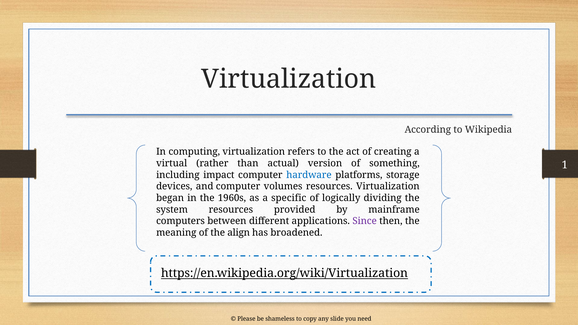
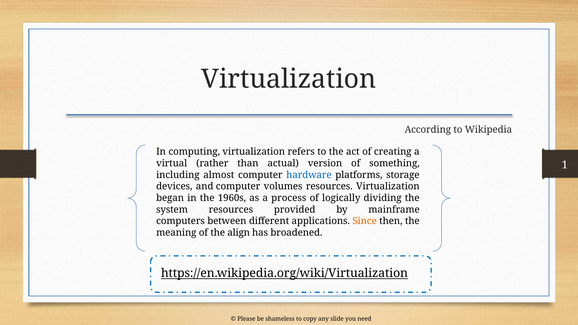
impact: impact -> almost
specific: specific -> process
Since colour: purple -> orange
